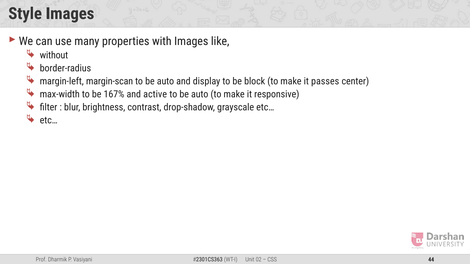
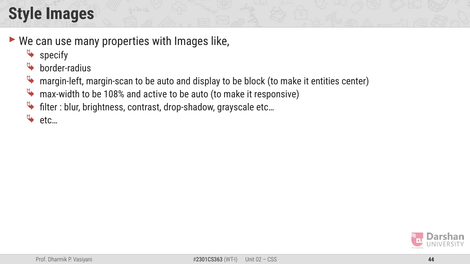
without: without -> specify
passes: passes -> entities
167%: 167% -> 108%
